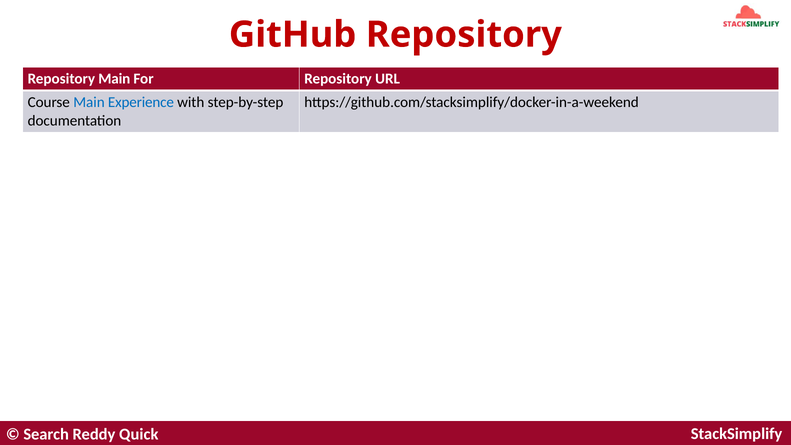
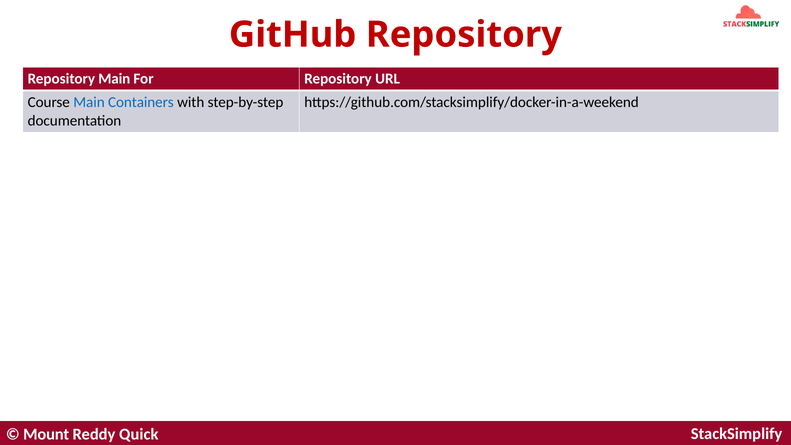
Experience: Experience -> Containers
Search: Search -> Mount
